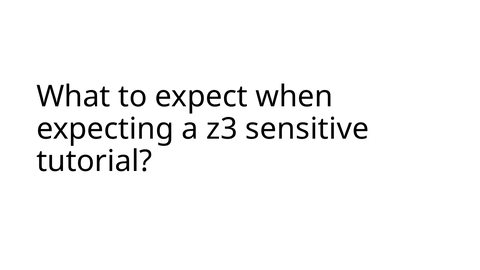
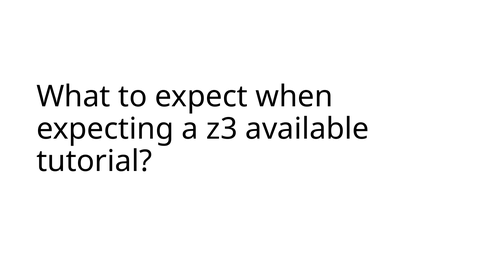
sensitive: sensitive -> available
